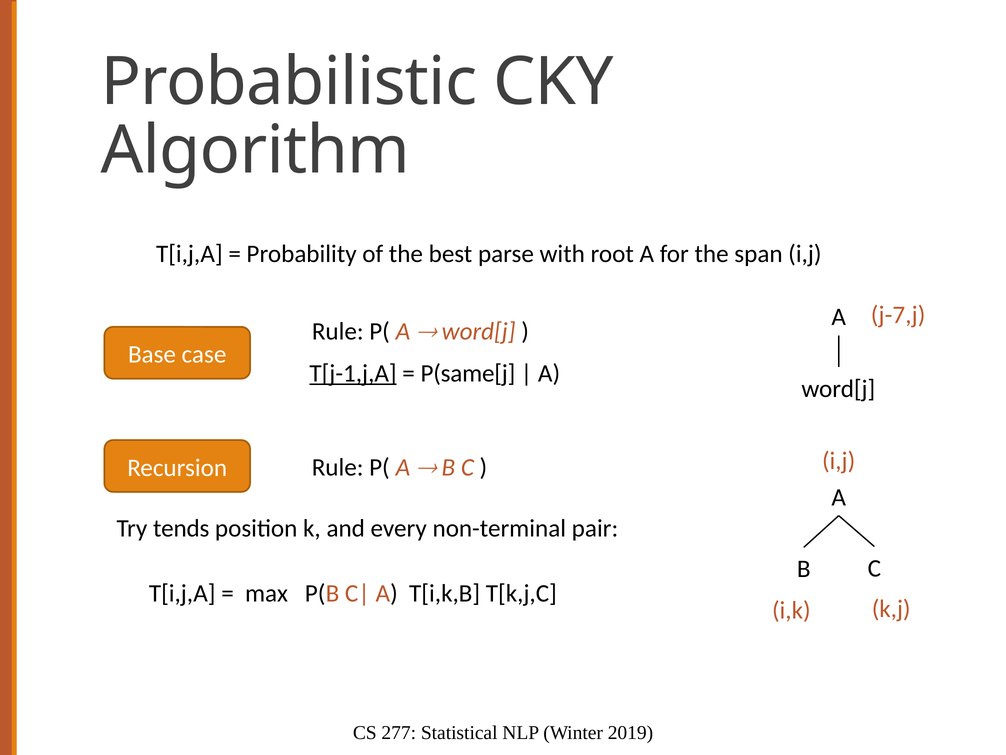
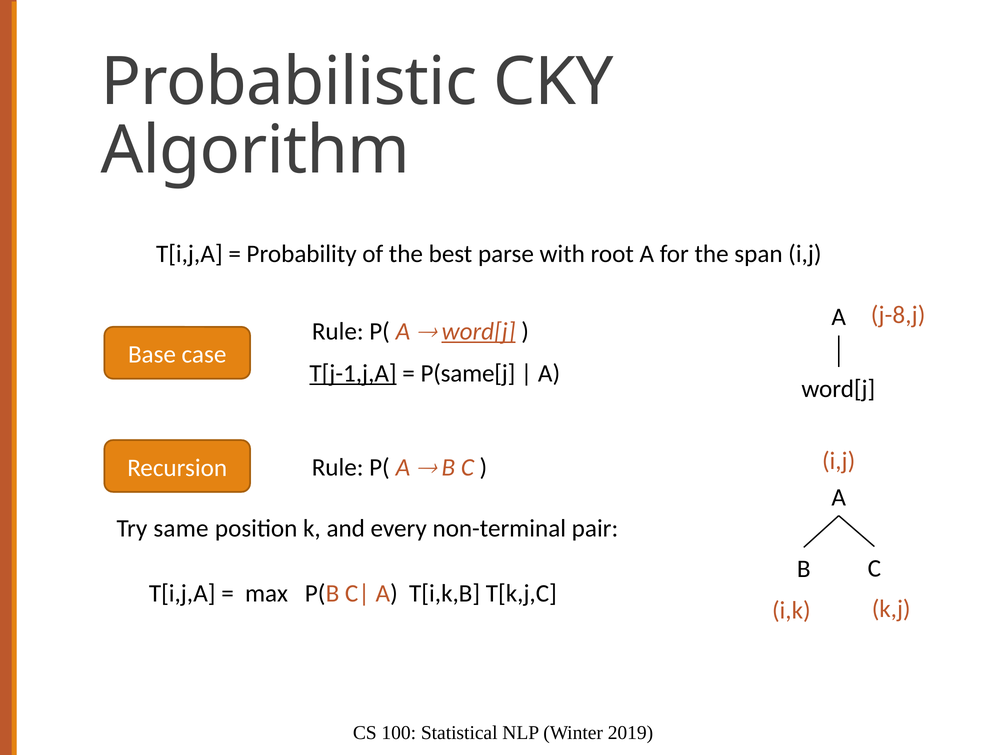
j-7,j: j-7,j -> j-8,j
word[j at (479, 331) underline: none -> present
tends: tends -> same
277: 277 -> 100
